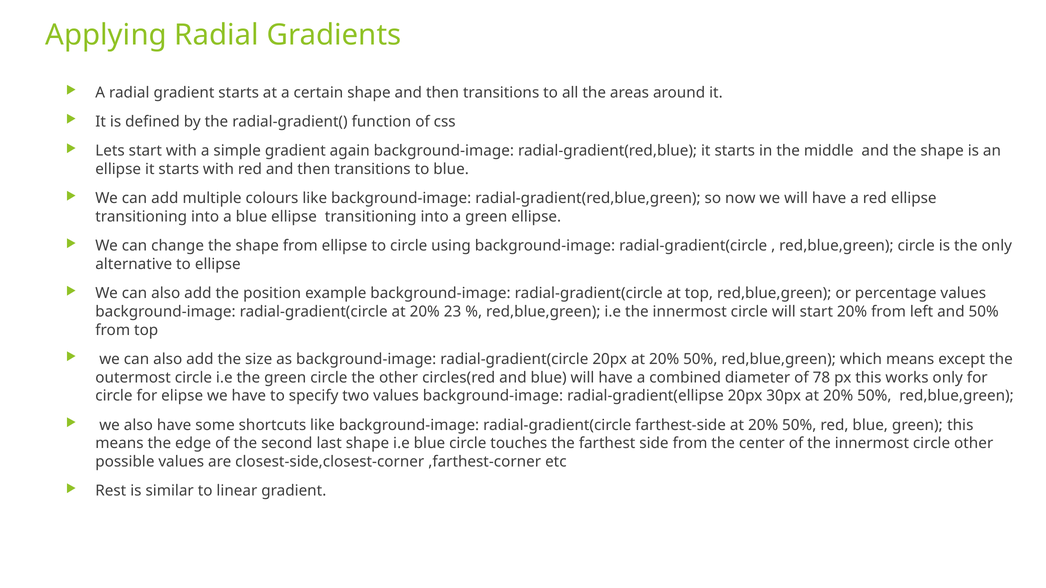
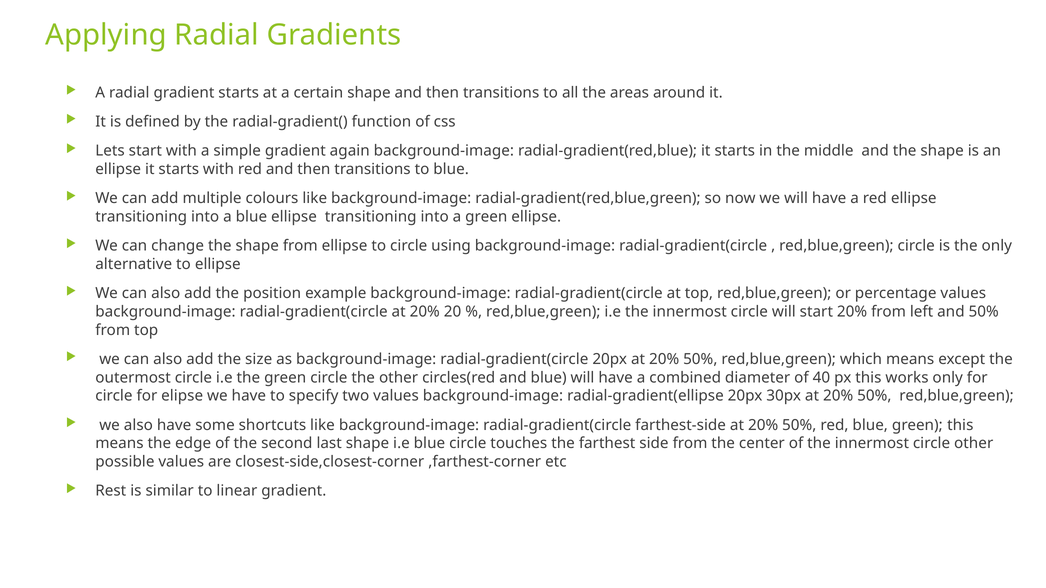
23: 23 -> 20
78: 78 -> 40
